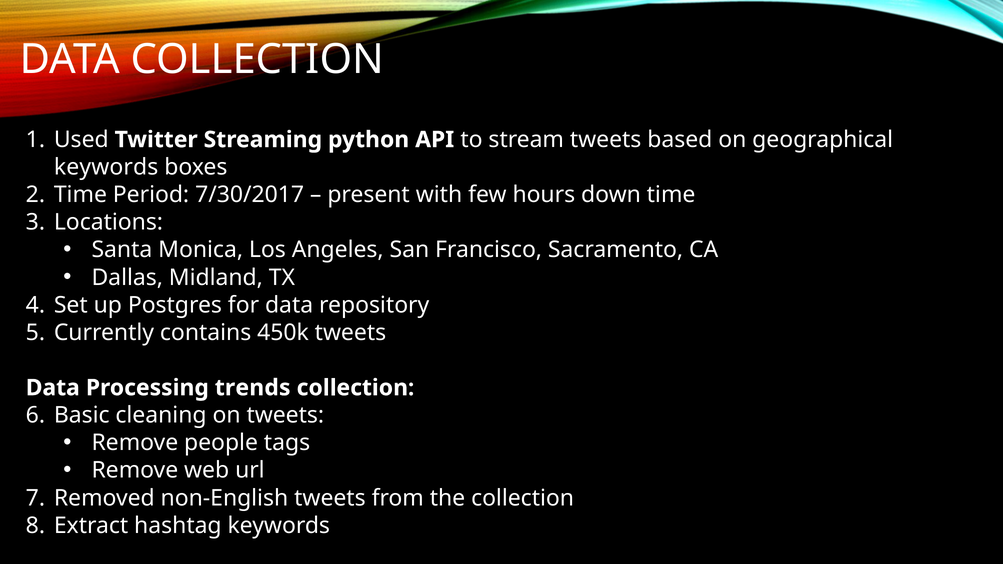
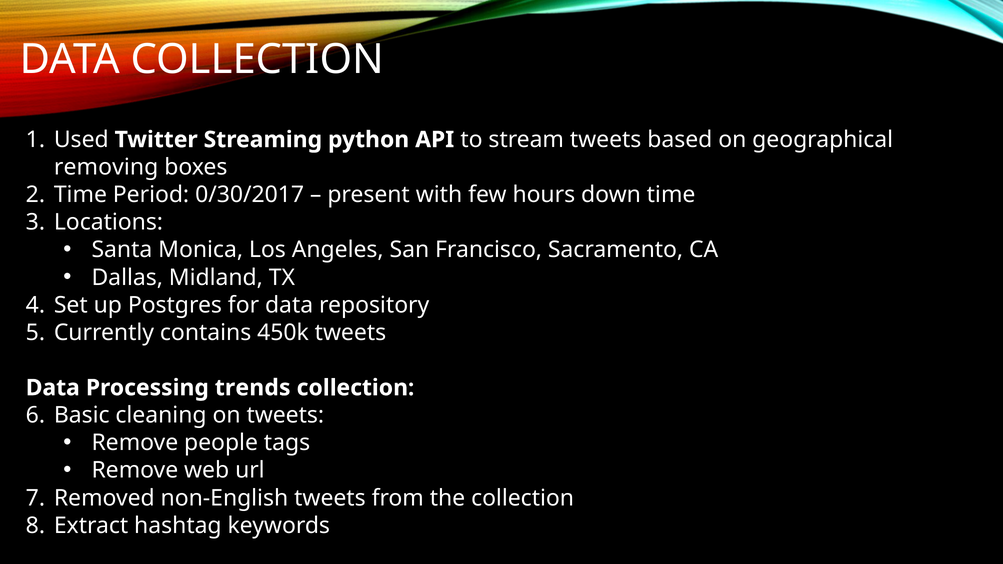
keywords at (106, 167): keywords -> removing
7/30/2017: 7/30/2017 -> 0/30/2017
